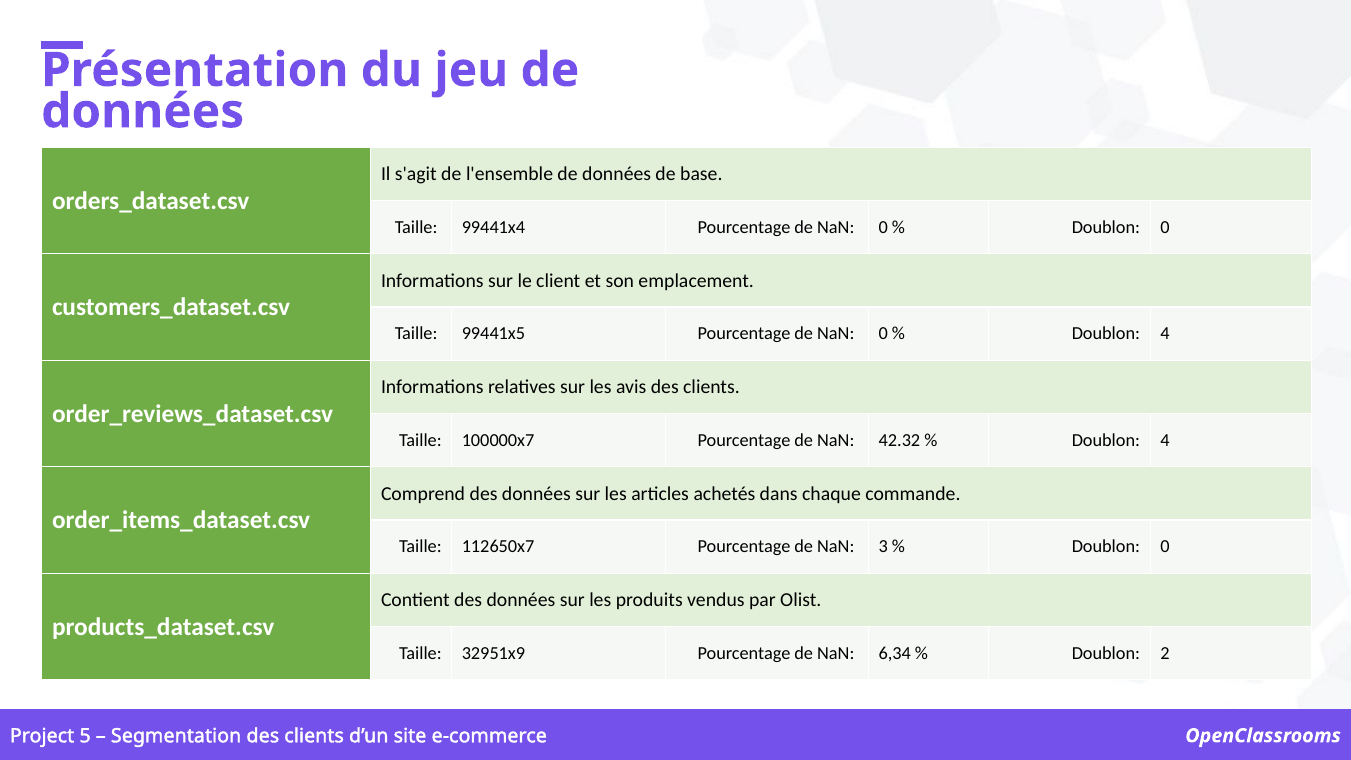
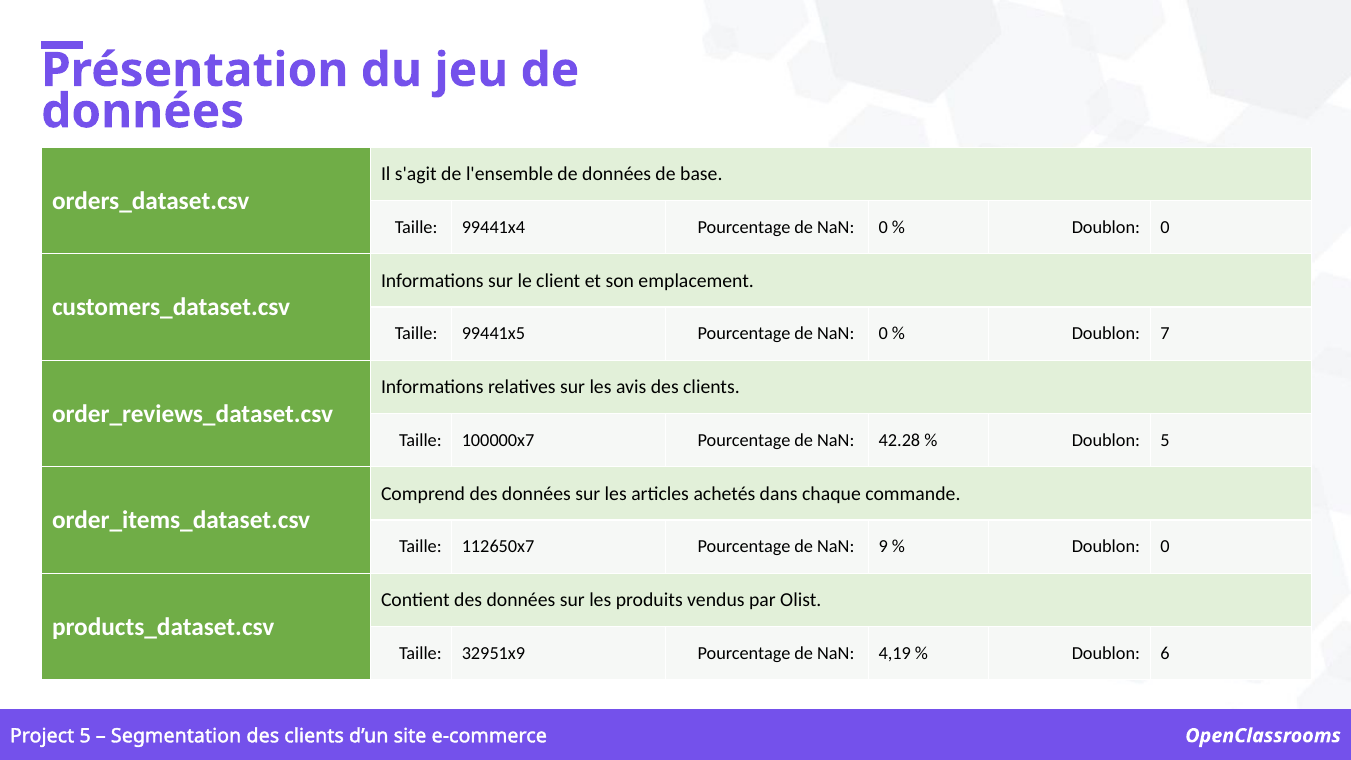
4 at (1165, 334): 4 -> 7
42.32: 42.32 -> 42.28
4 at (1165, 440): 4 -> 5
3: 3 -> 9
6,34: 6,34 -> 4,19
2: 2 -> 6
